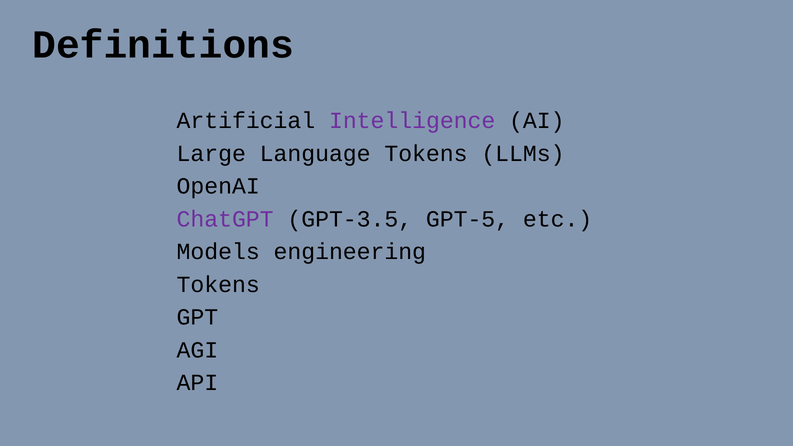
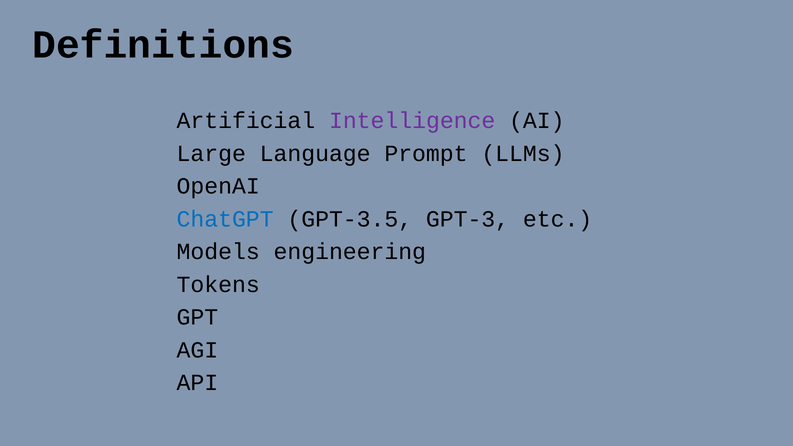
Language Tokens: Tokens -> Prompt
ChatGPT colour: purple -> blue
GPT-5: GPT-5 -> GPT-3
